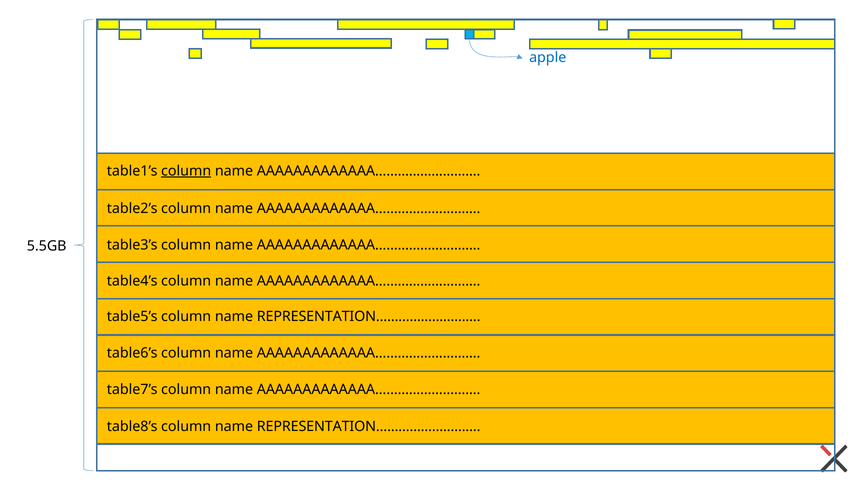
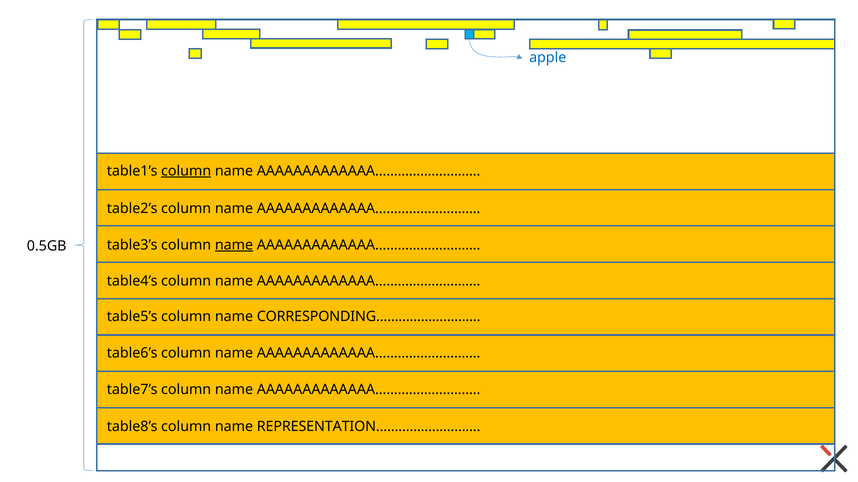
name at (234, 245) underline: none -> present
5.5GB: 5.5GB -> 0.5GB
table5’s column name REPRESENTATION………………………: REPRESENTATION……………………… -> CORRESPONDING………………………
